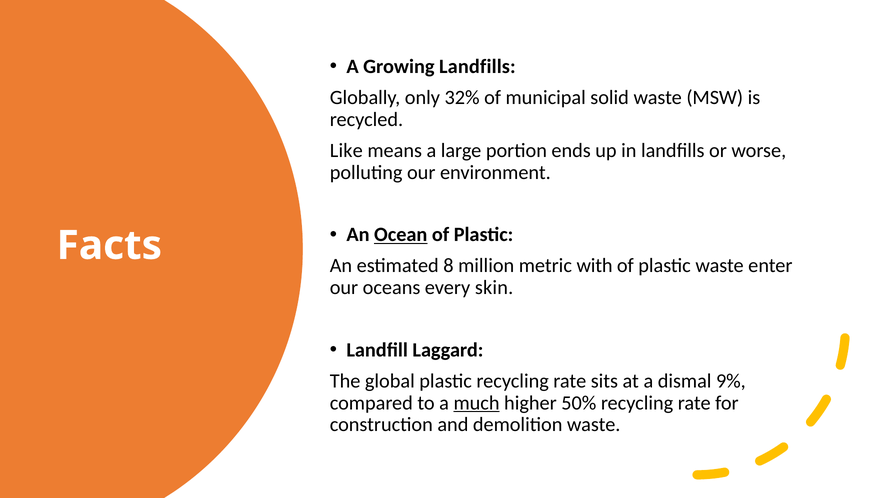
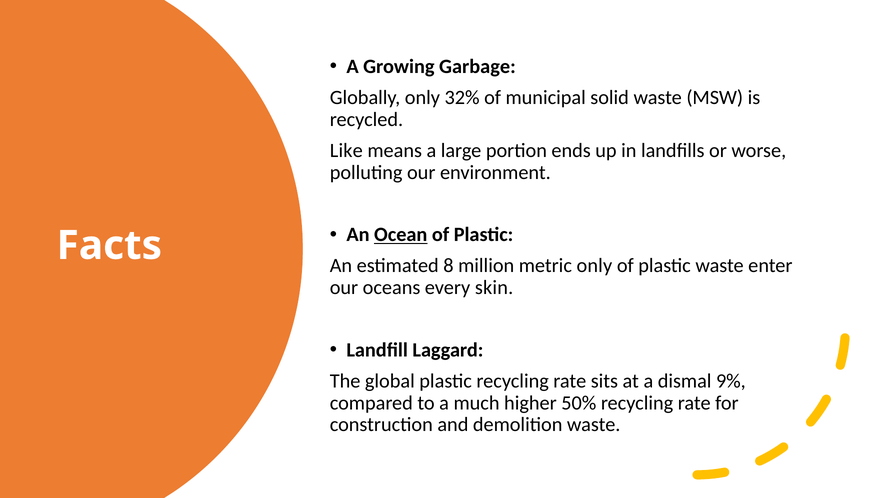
Growing Landfills: Landfills -> Garbage
metric with: with -> only
much underline: present -> none
